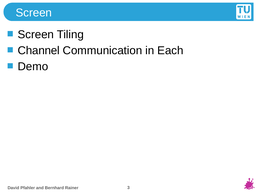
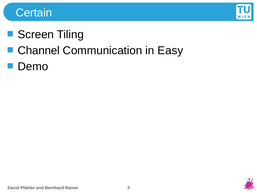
Screen at (34, 13): Screen -> Certain
Each: Each -> Easy
